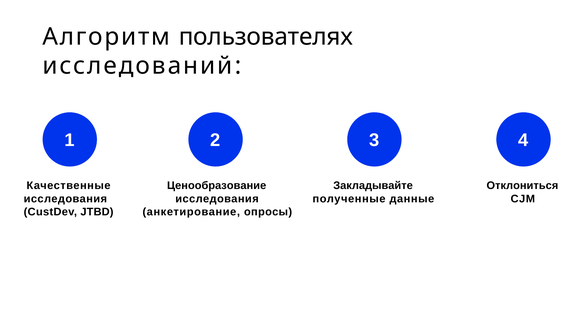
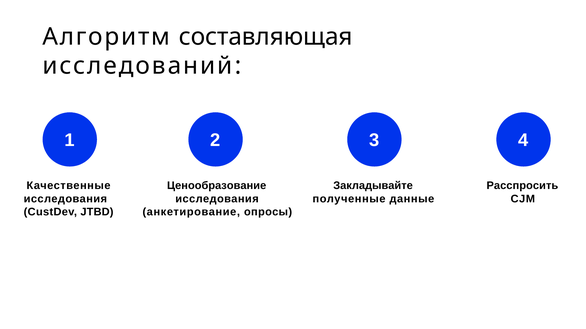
пользователях: пользователях -> составляющая
Отклониться: Отклониться -> Расспросить
